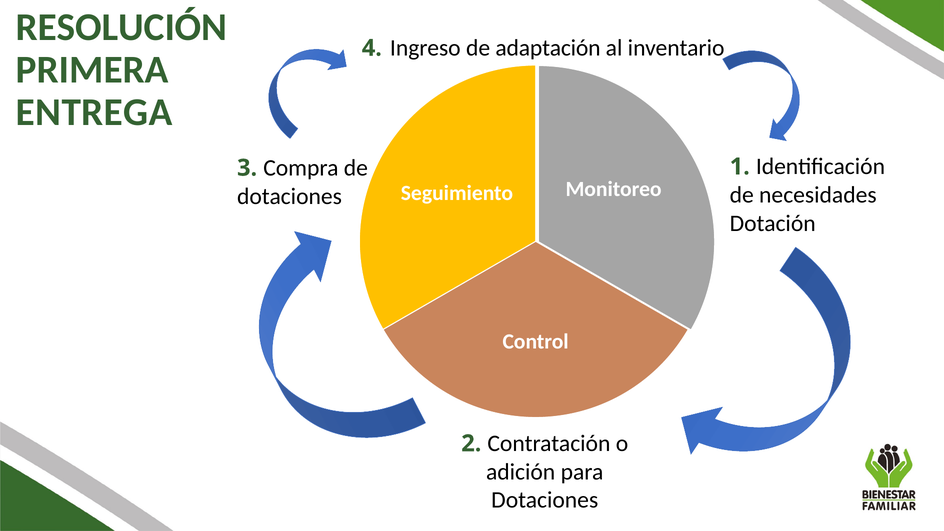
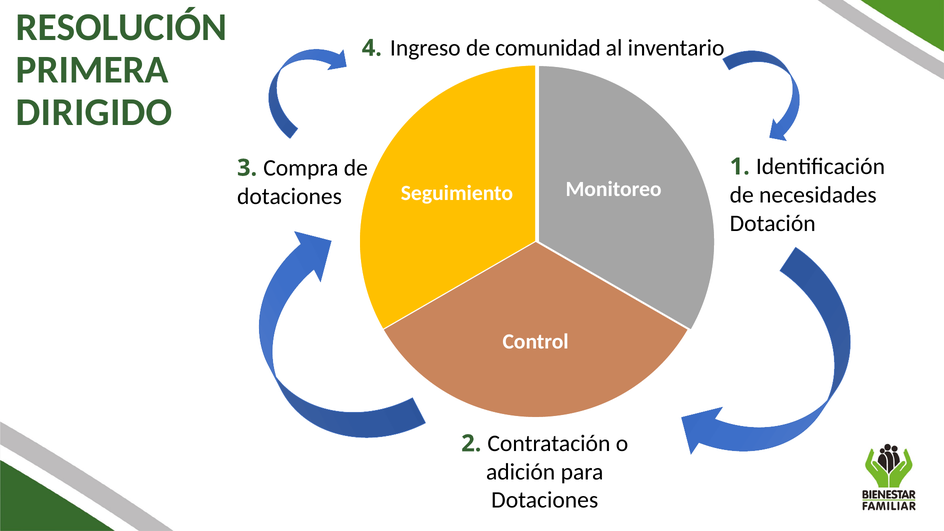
adaptación: adaptación -> comunidad
ENTREGA: ENTREGA -> DIRIGIDO
